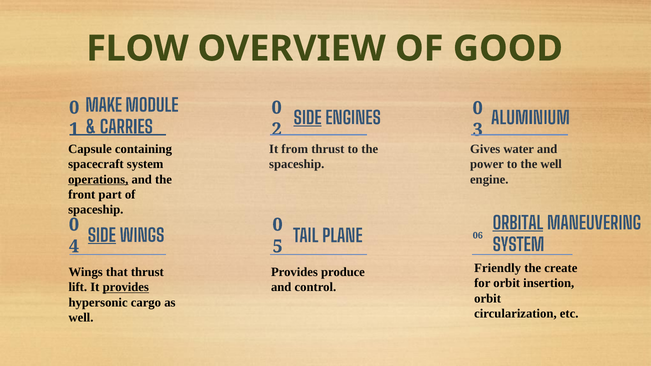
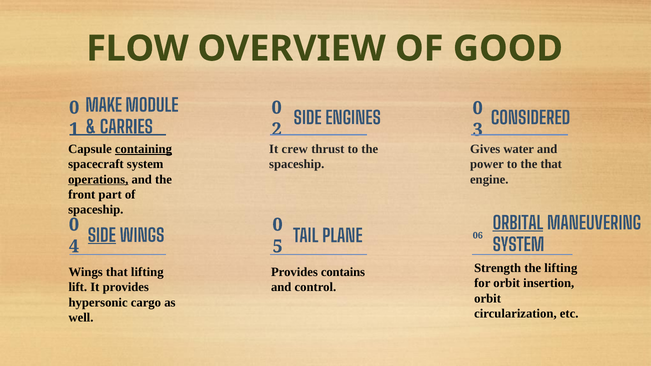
SIDE at (308, 118) underline: present -> none
ALUMINIUM: ALUMINIUM -> CONSIDERED
containing underline: none -> present
from: from -> crew
the well: well -> that
Friendly: Friendly -> Strength
the create: create -> lifting
that thrust: thrust -> lifting
produce: produce -> contains
provides at (126, 287) underline: present -> none
